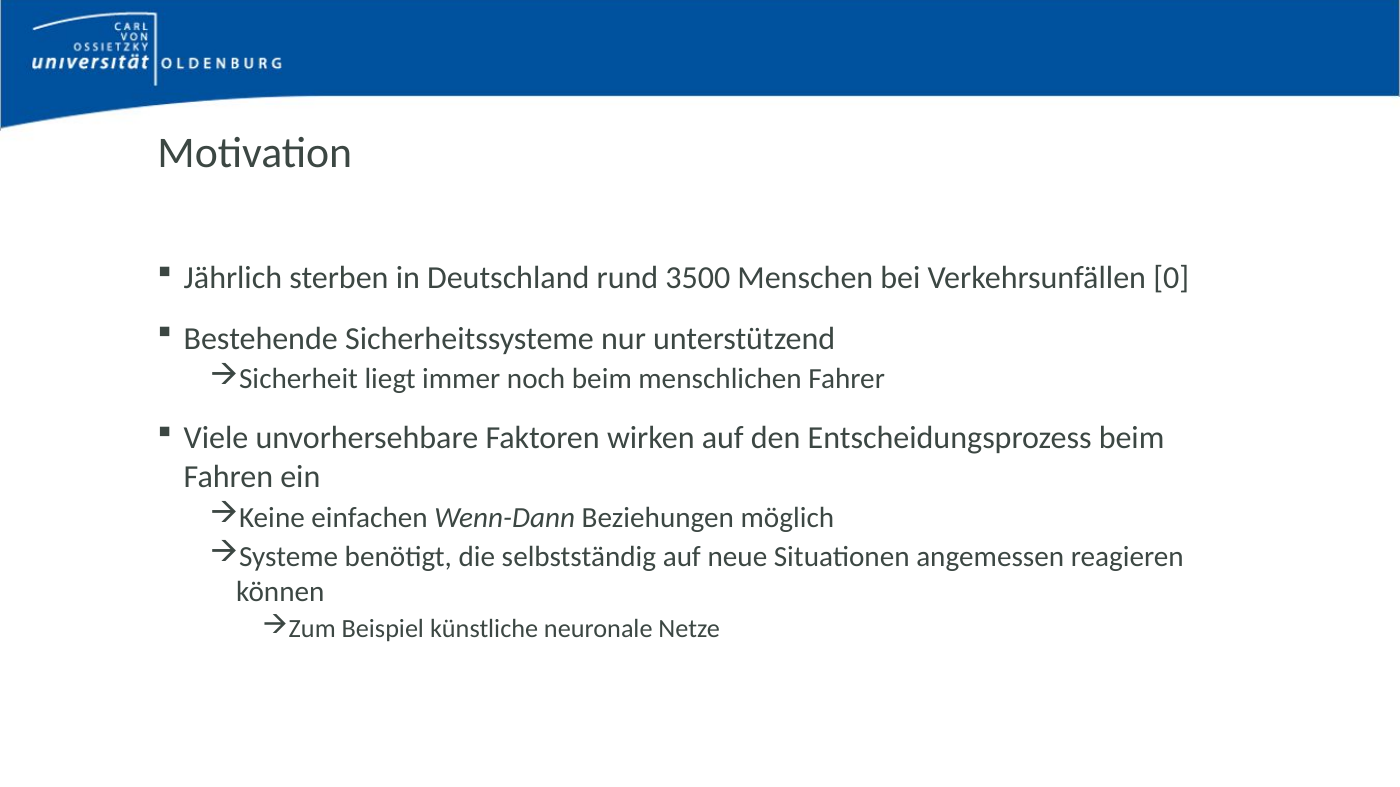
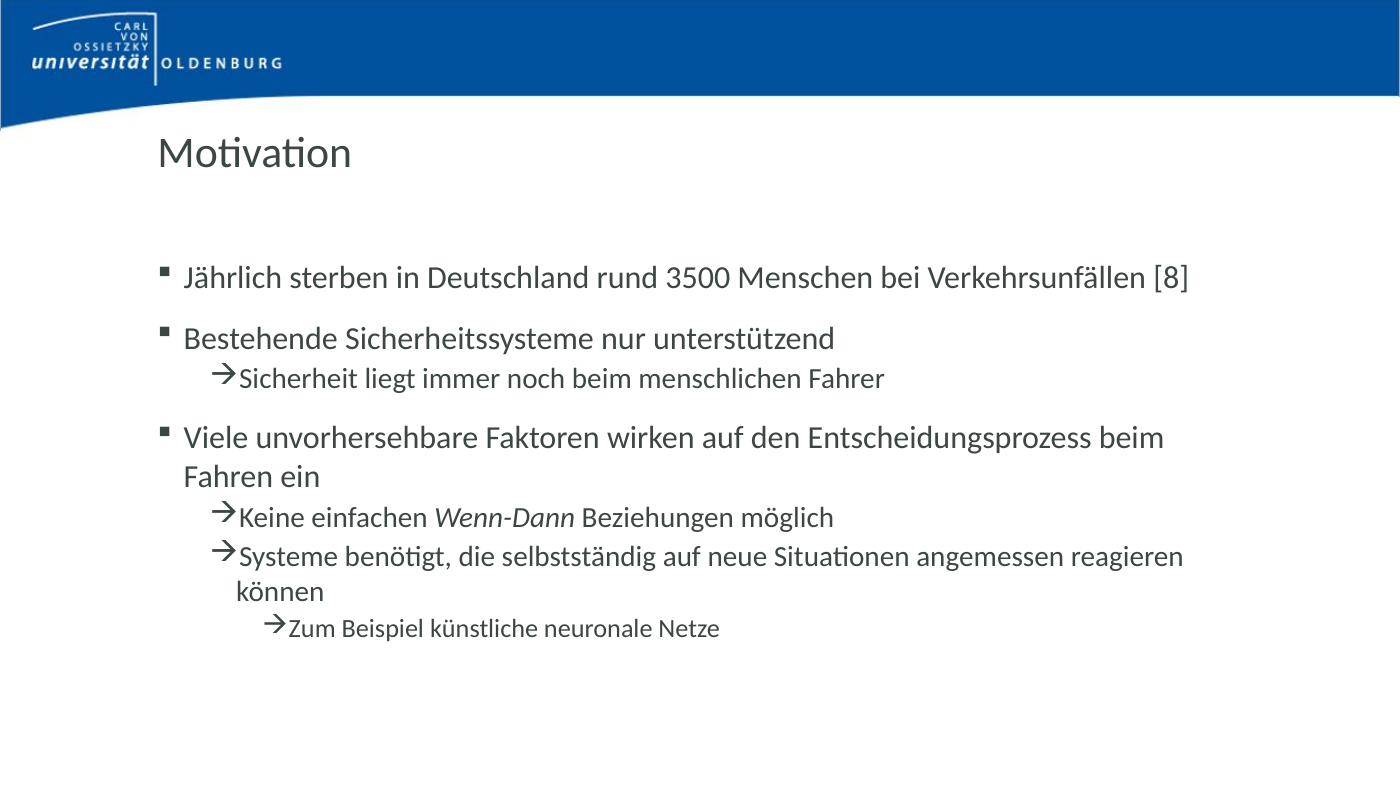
0: 0 -> 8
